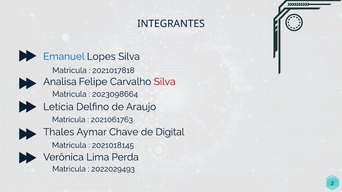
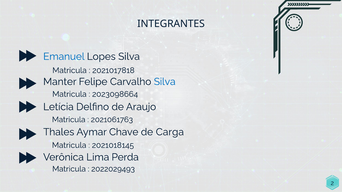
Analisa: Analisa -> Manter
Silva at (165, 82) colour: red -> blue
Digital: Digital -> Carga
